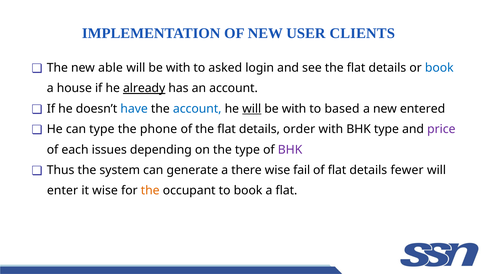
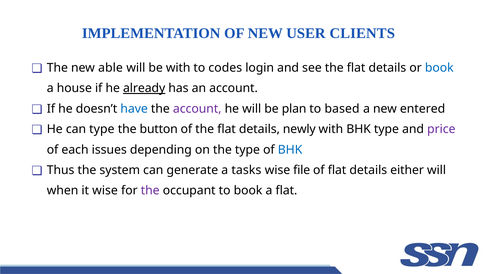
asked: asked -> codes
account at (197, 109) colour: blue -> purple
will at (252, 109) underline: present -> none
with at (294, 109): with -> plan
phone: phone -> button
order: order -> newly
BHK at (290, 150) colour: purple -> blue
there: there -> tasks
fail: fail -> file
fewer: fewer -> either
enter: enter -> when
the at (150, 191) colour: orange -> purple
